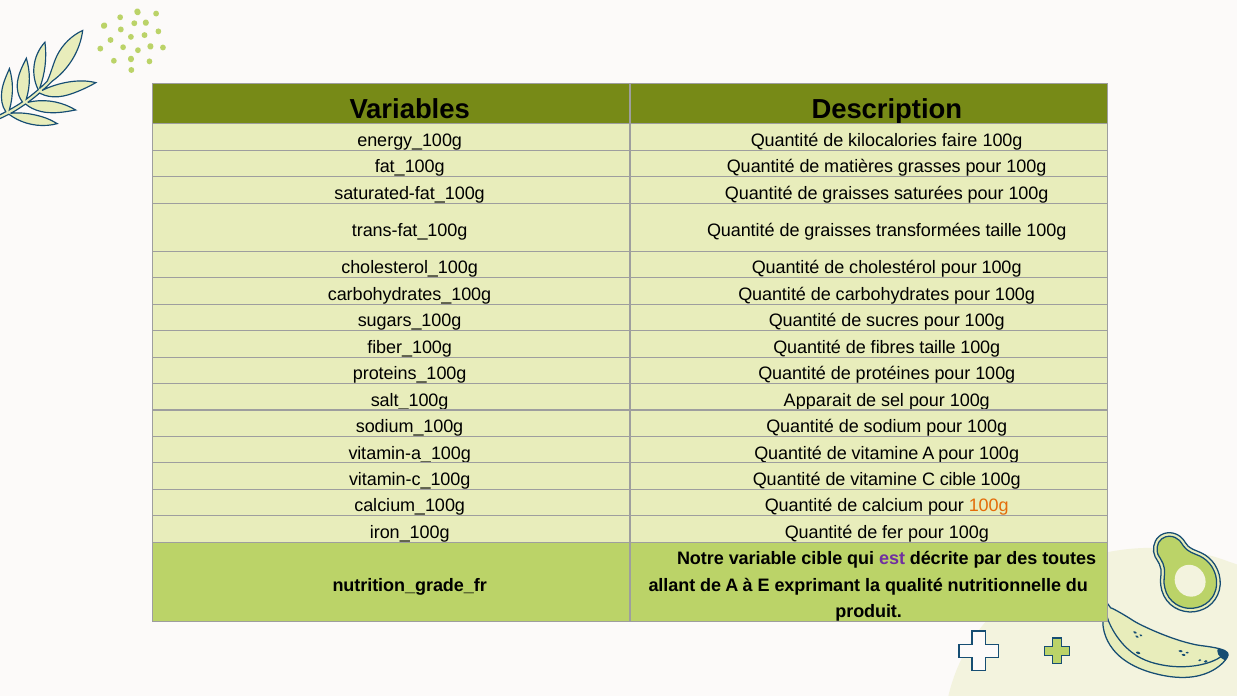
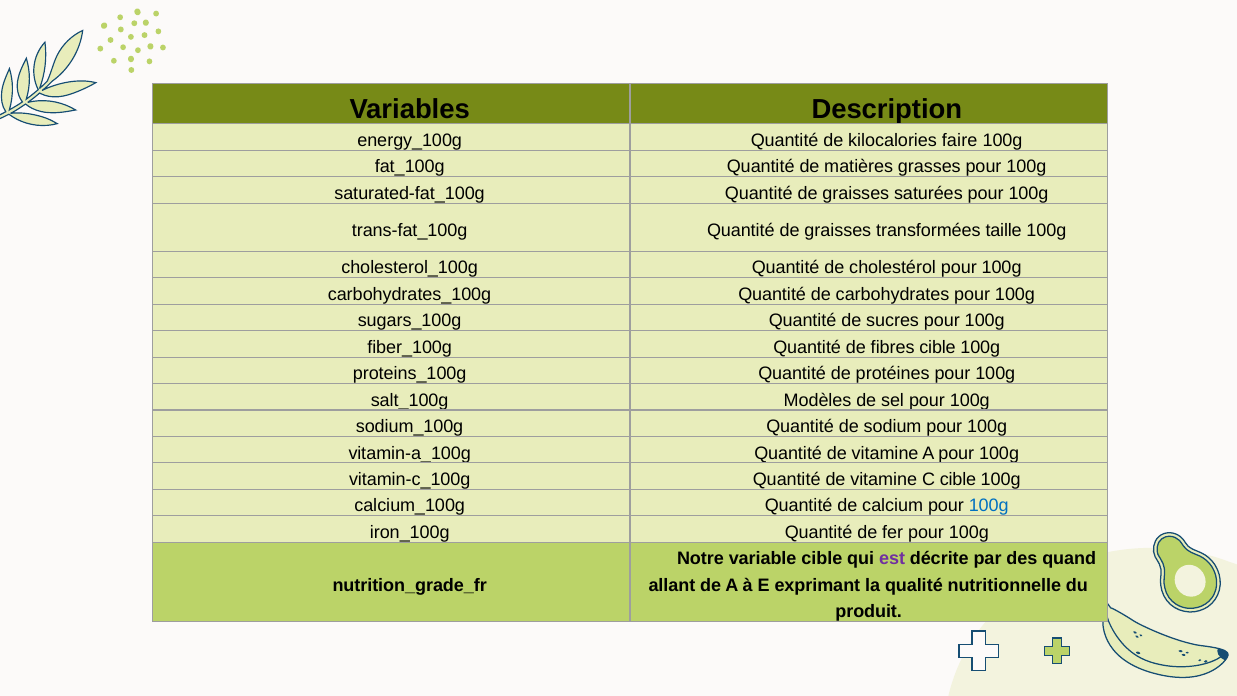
fibres taille: taille -> cible
Apparait: Apparait -> Modèles
100g at (989, 506) colour: orange -> blue
toutes: toutes -> quand
